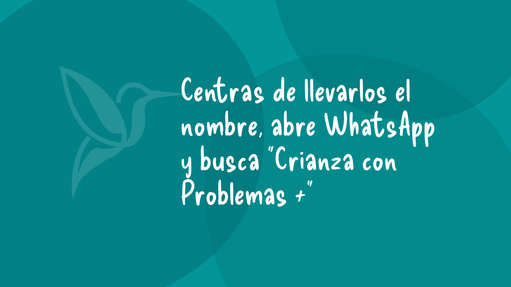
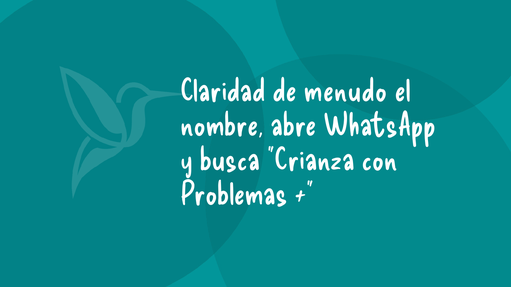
Centras: Centras -> Claridad
llevarlos: llevarlos -> menudo
